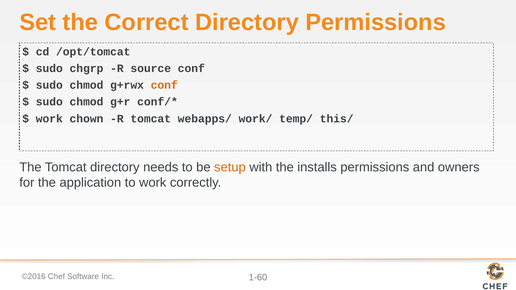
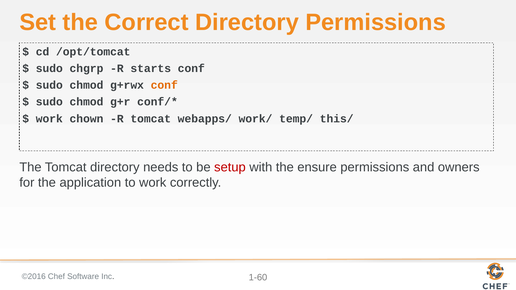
source: source -> starts
setup colour: orange -> red
installs: installs -> ensure
